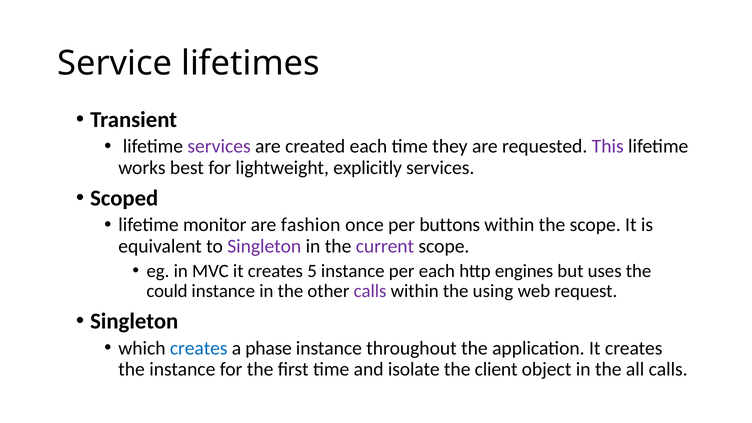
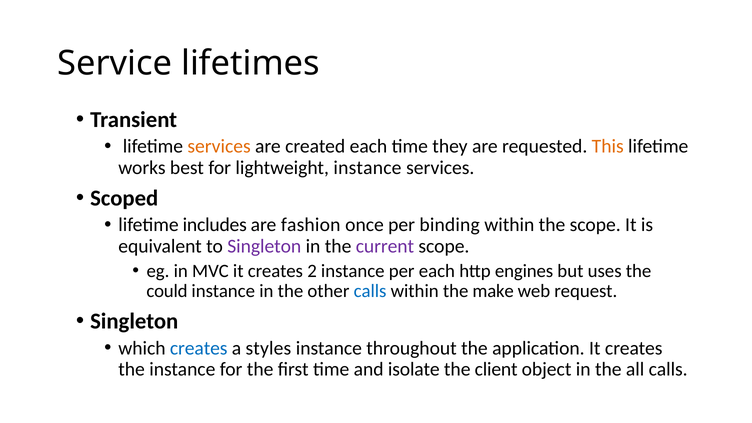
services at (219, 146) colour: purple -> orange
This colour: purple -> orange
lightweight explicitly: explicitly -> instance
monitor: monitor -> includes
buttons: buttons -> binding
5: 5 -> 2
calls at (370, 291) colour: purple -> blue
using: using -> make
phase: phase -> styles
